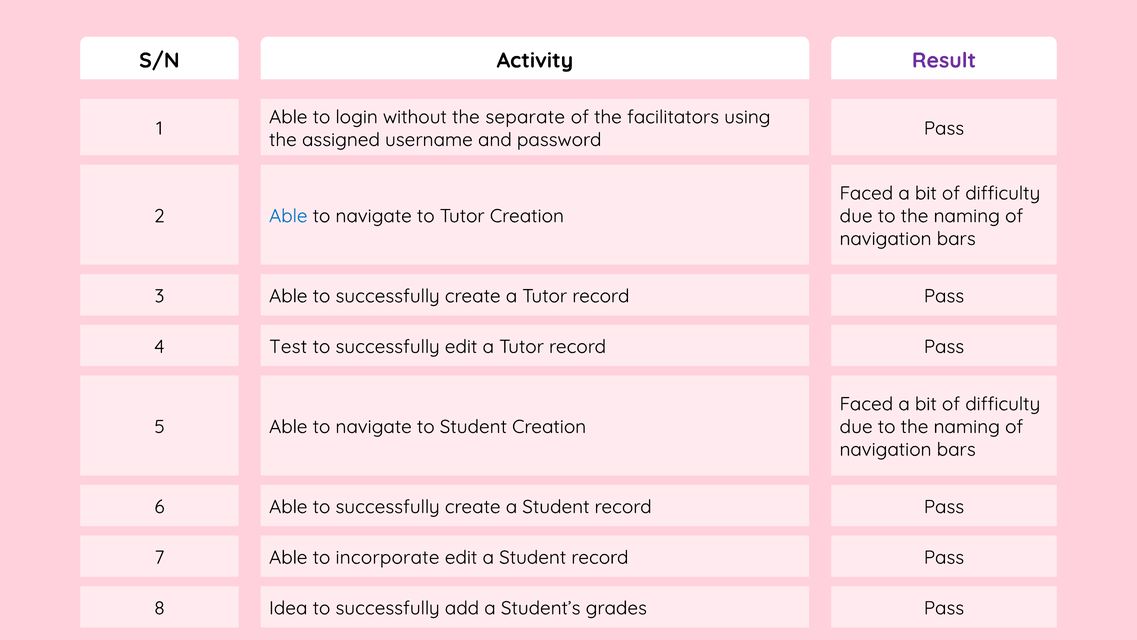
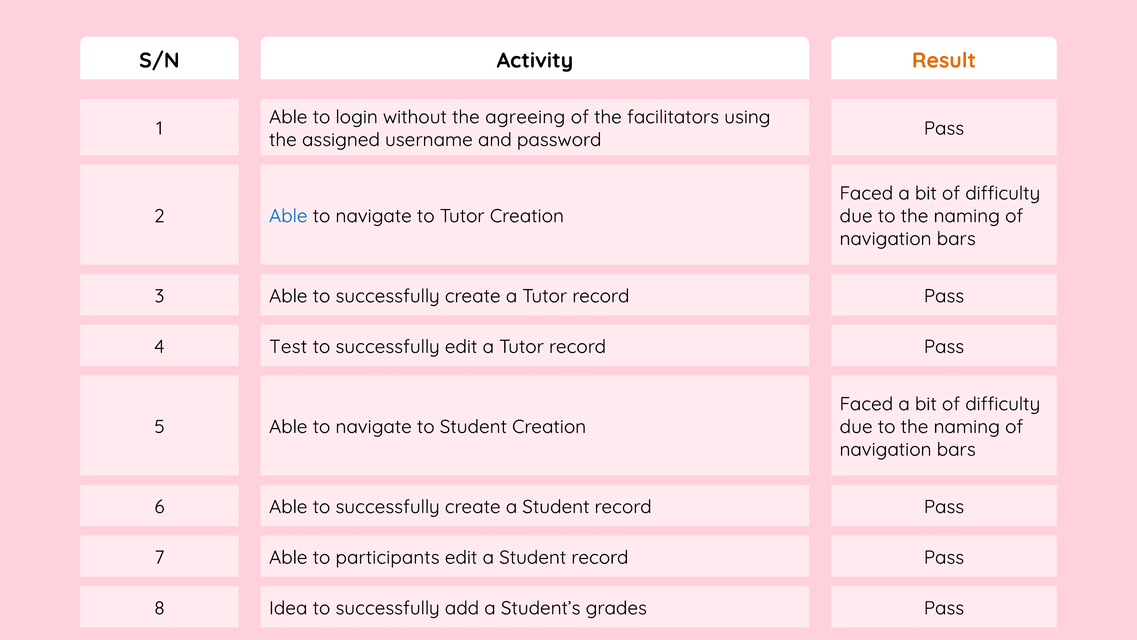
Result colour: purple -> orange
separate: separate -> agreeing
incorporate: incorporate -> participants
